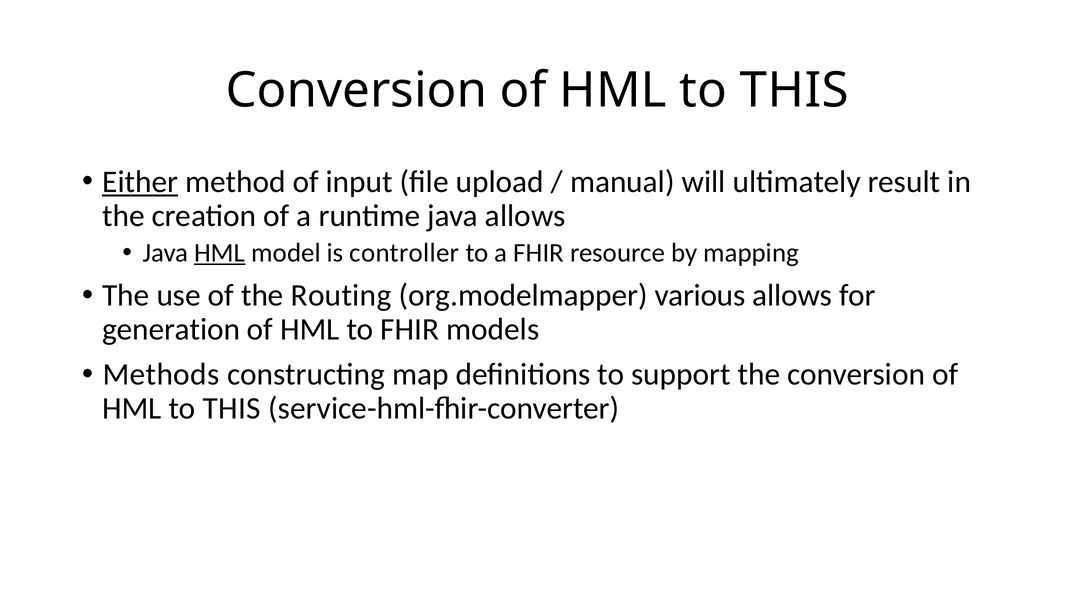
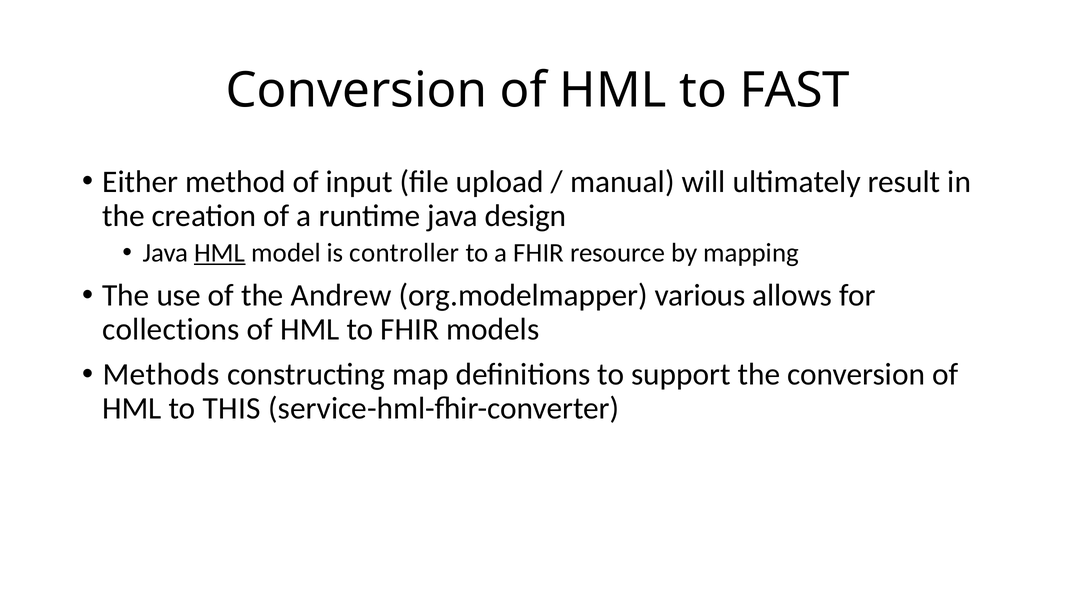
THIS at (794, 90): THIS -> FAST
Either underline: present -> none
java allows: allows -> design
Routing: Routing -> Andrew
generation: generation -> collections
